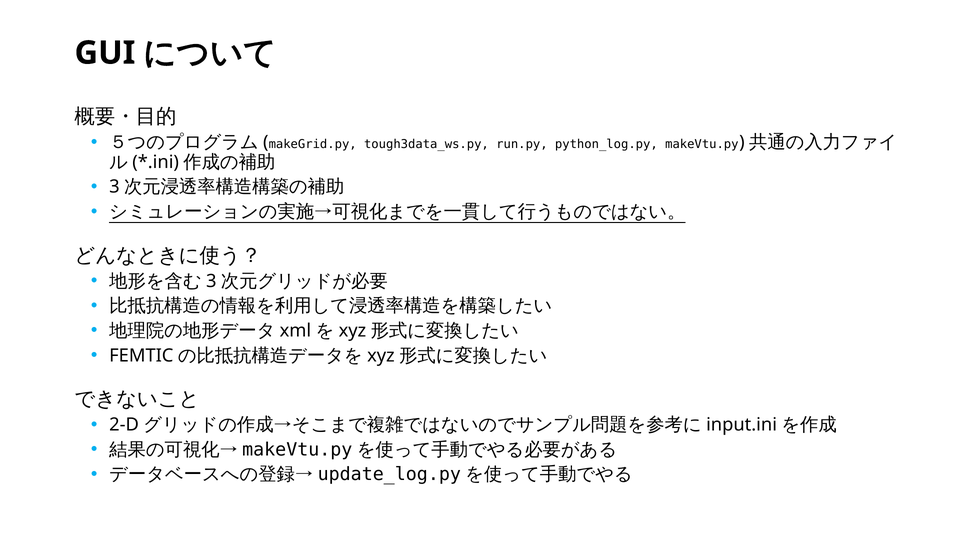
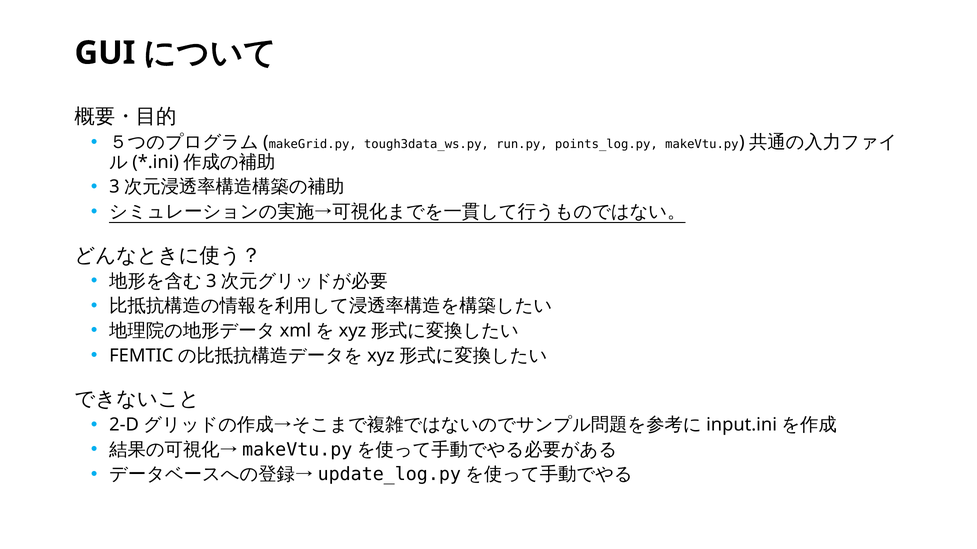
python_log.py: python_log.py -> points_log.py
